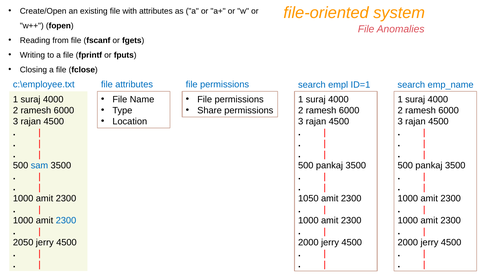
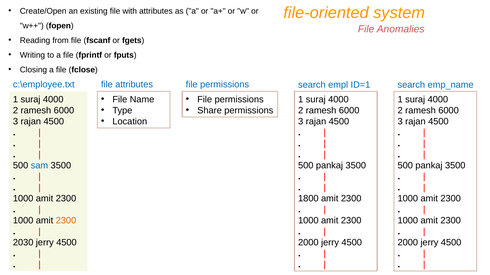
1050: 1050 -> 1800
2300 at (66, 221) colour: blue -> orange
2050: 2050 -> 2030
